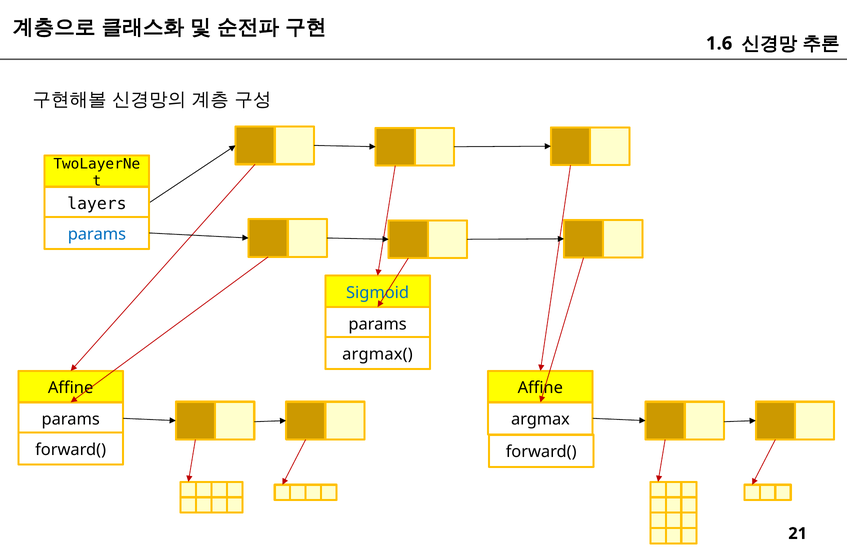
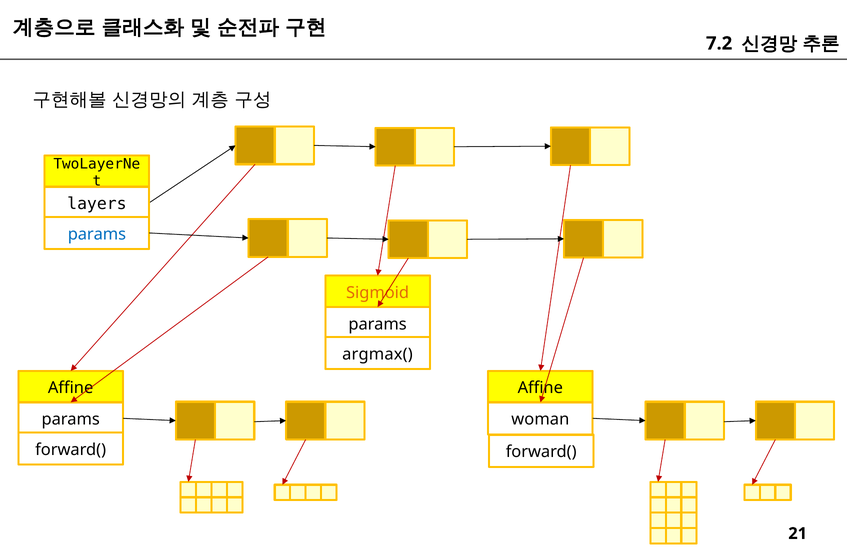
1.6: 1.6 -> 7.2
Sigmoid colour: blue -> orange
argmax: argmax -> woman
